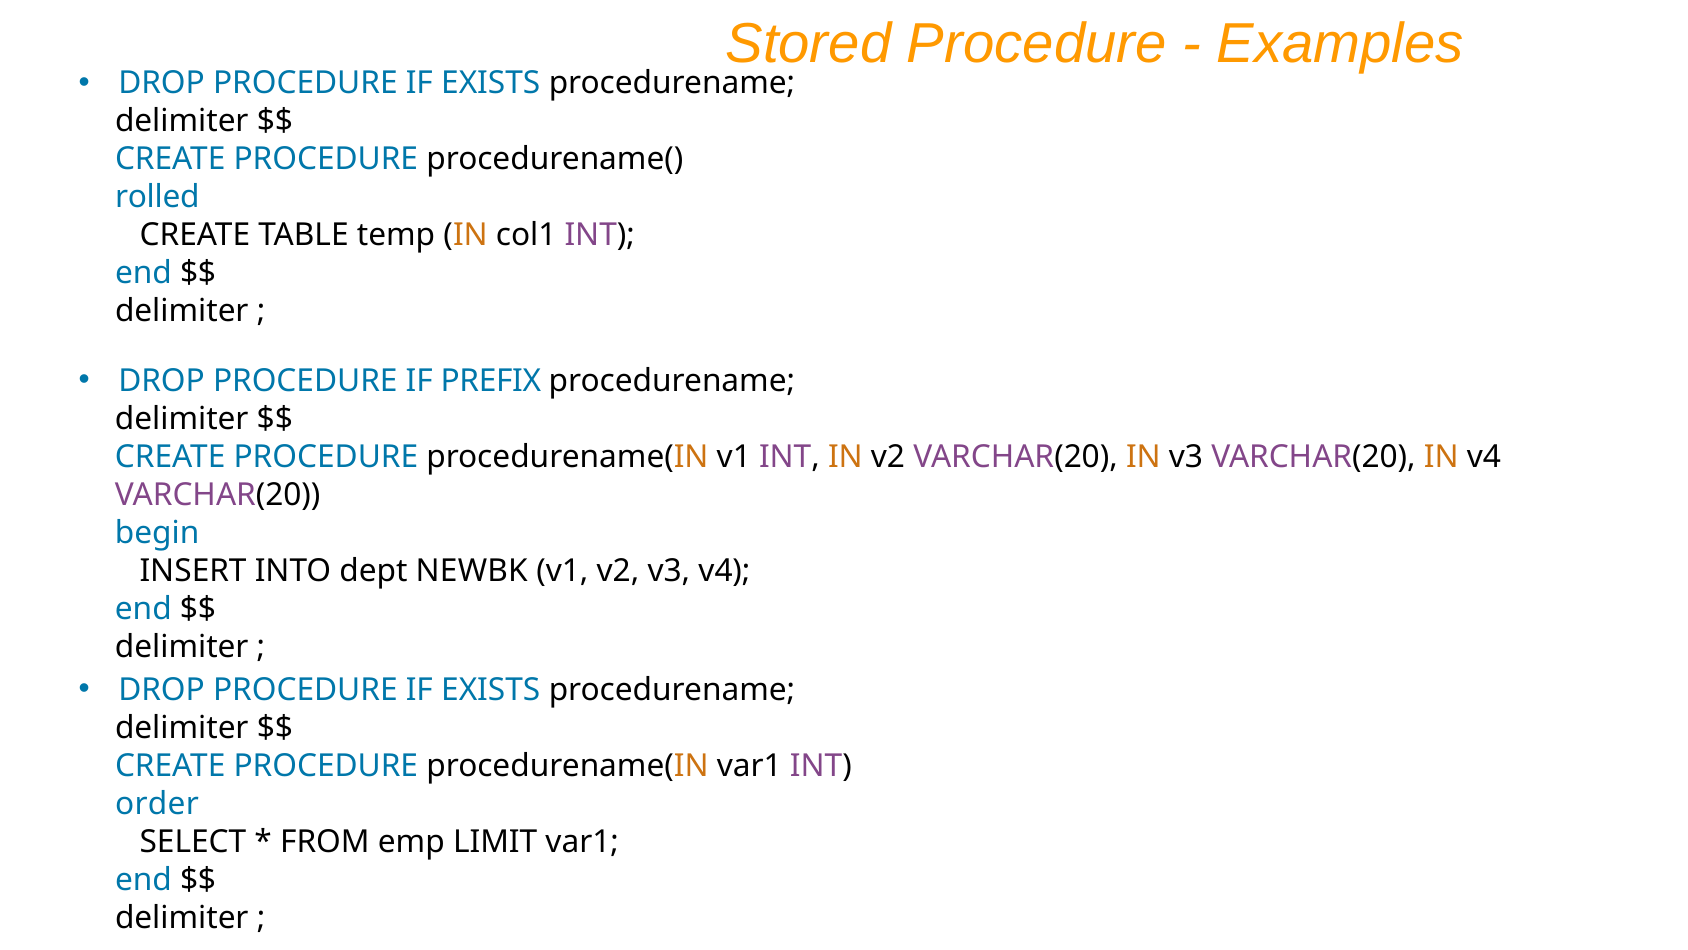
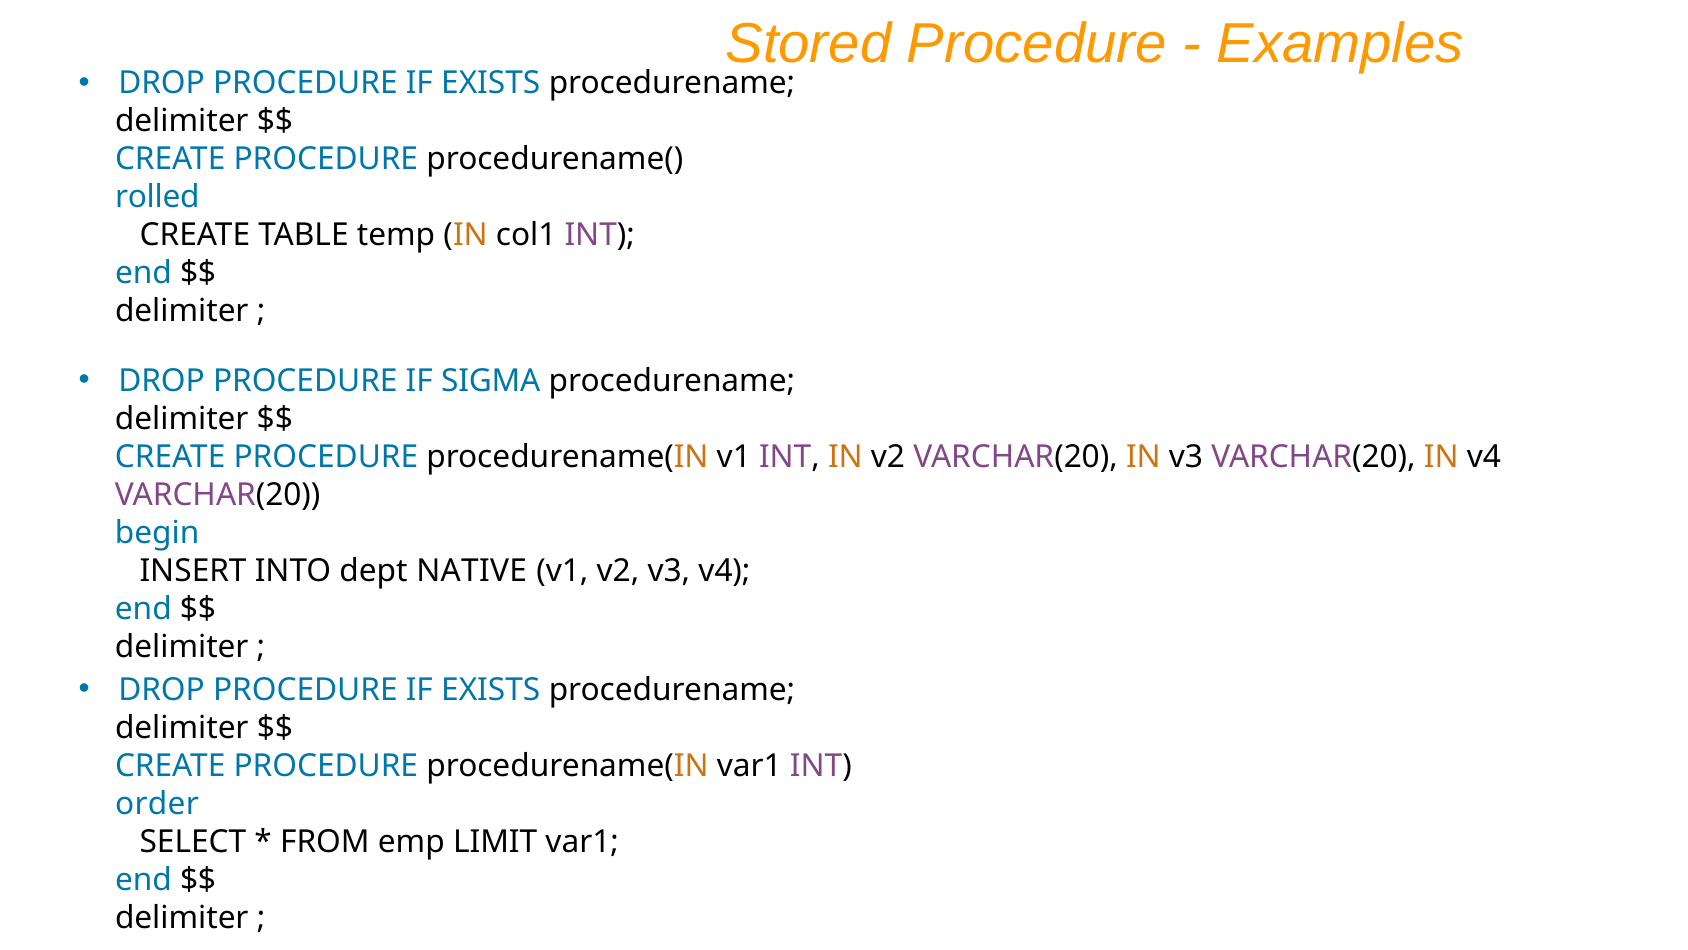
PREFIX: PREFIX -> SIGMA
NEWBK: NEWBK -> NATIVE
